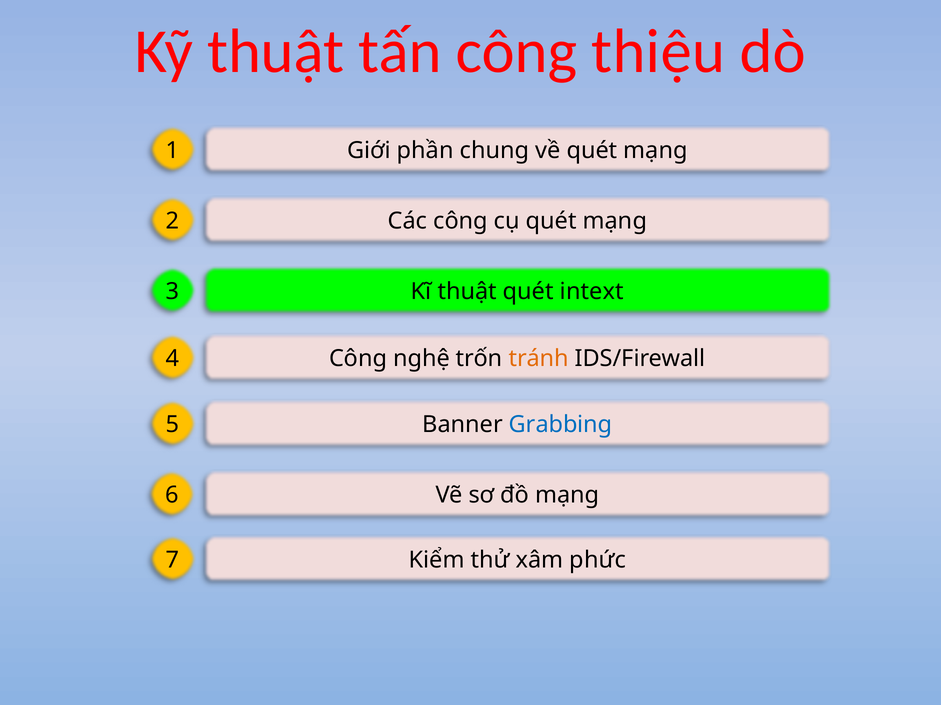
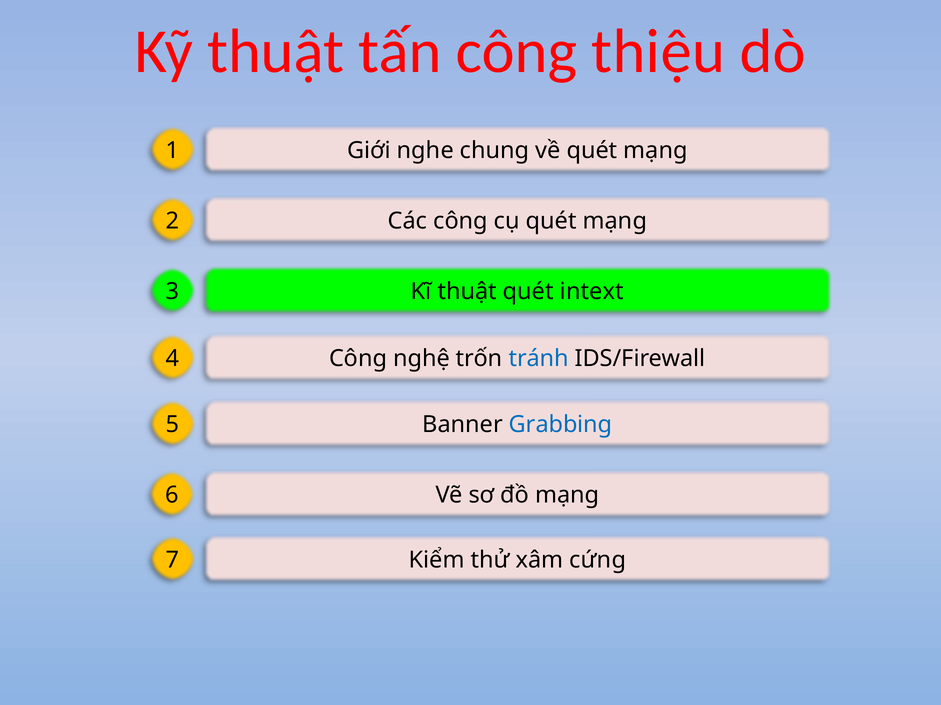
phần: phần -> nghe
tránh colour: orange -> blue
phức: phức -> cứng
